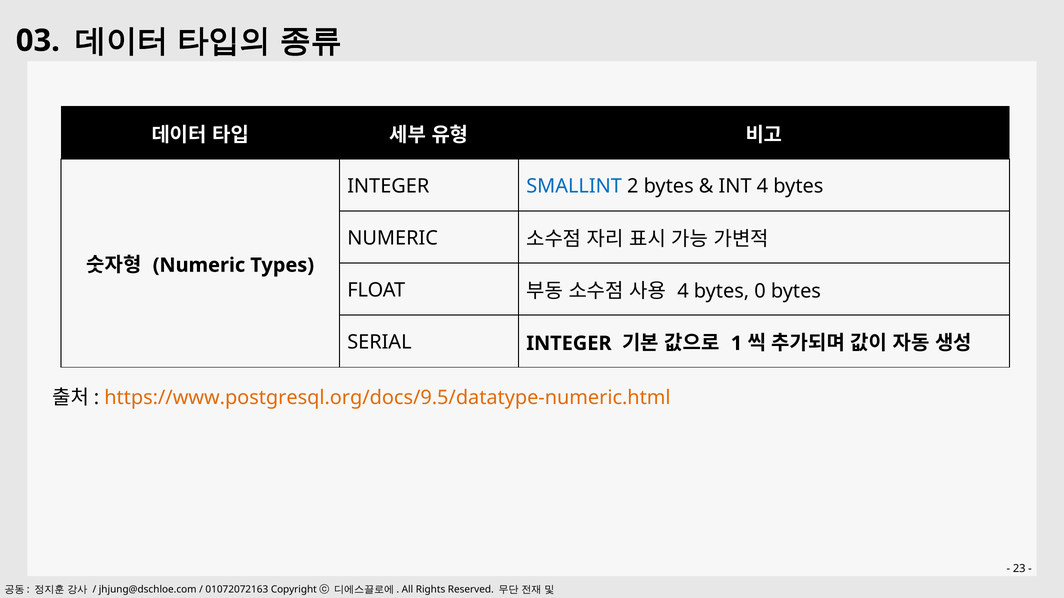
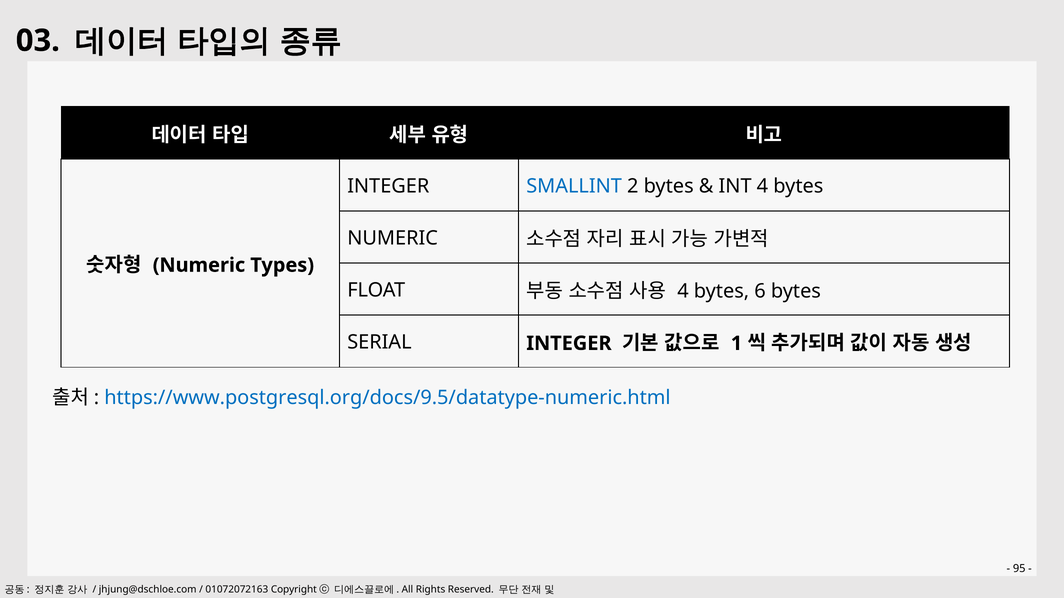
0: 0 -> 6
https://www.postgresql.org/docs/9.5/datatype-numeric.html colour: orange -> blue
23: 23 -> 95
